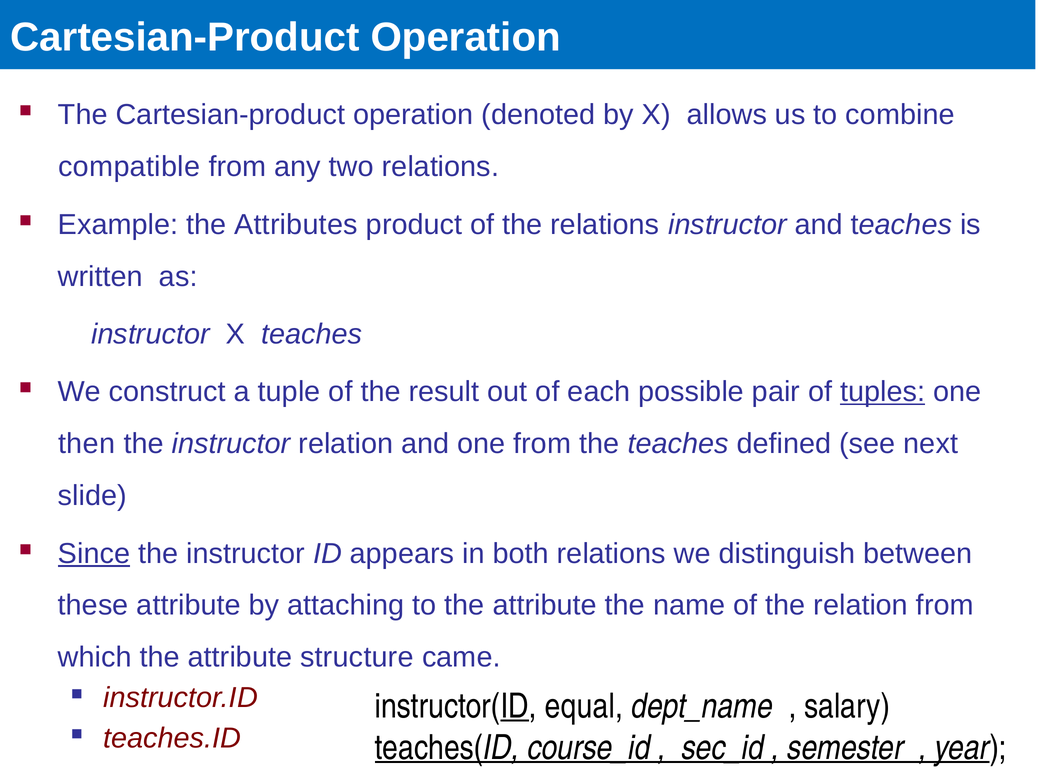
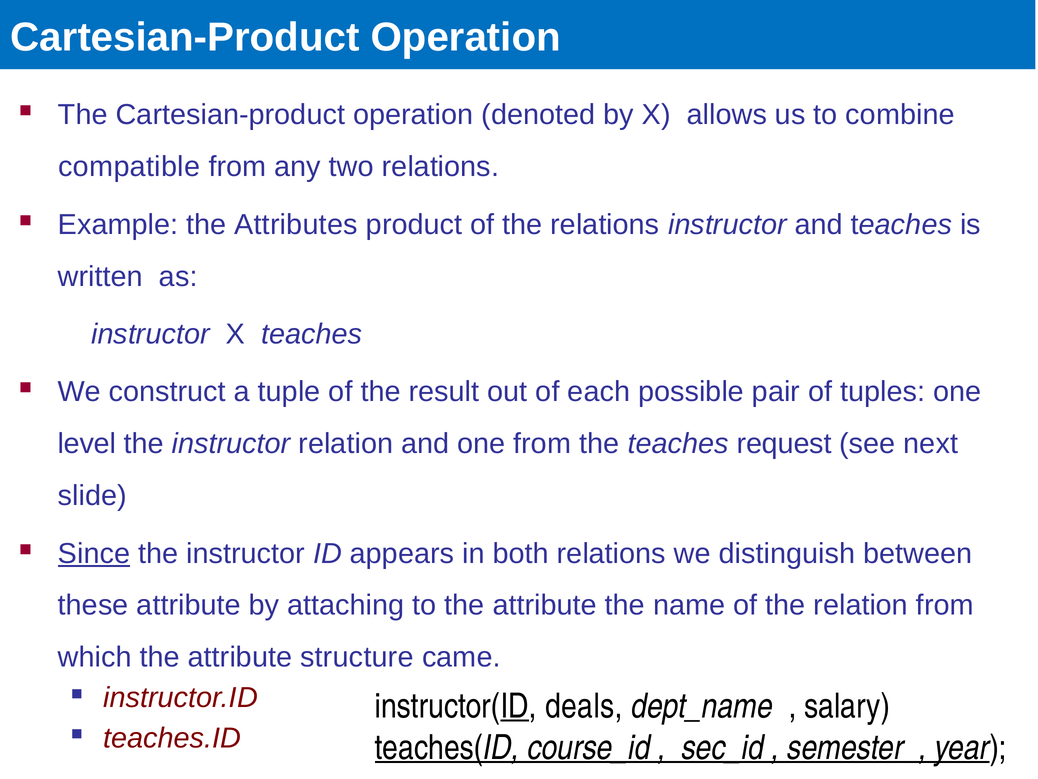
tuples underline: present -> none
then: then -> level
defined: defined -> request
equal: equal -> deals
